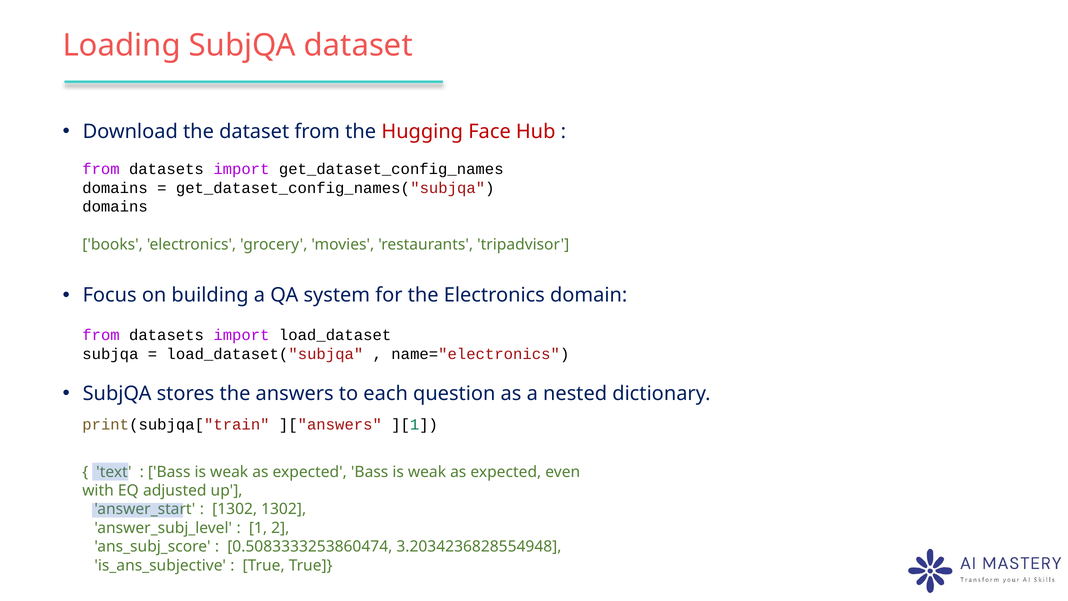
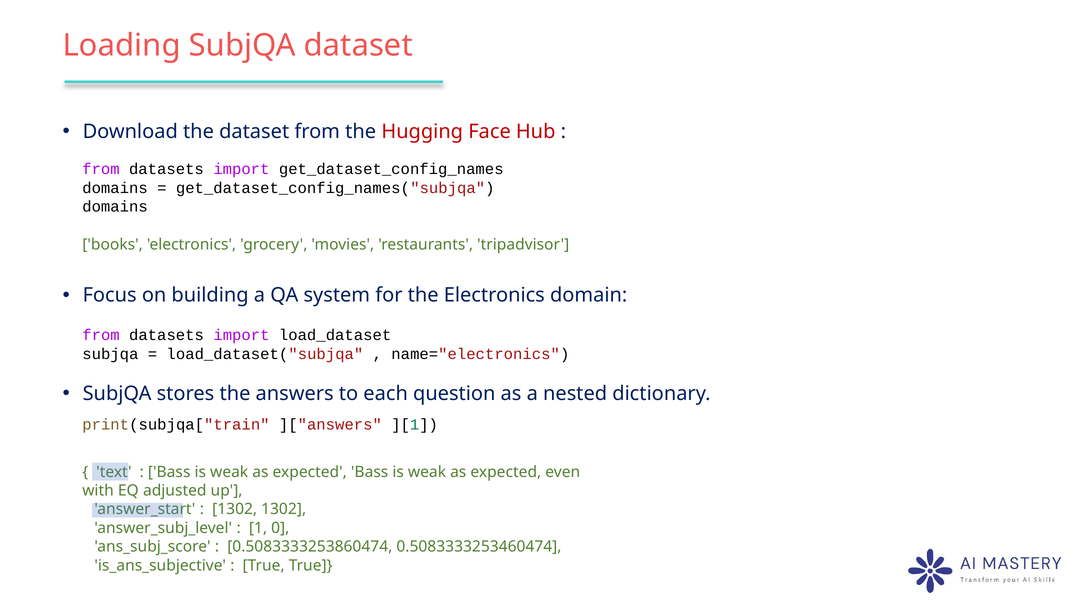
2: 2 -> 0
3.2034236828554948: 3.2034236828554948 -> 0.5083333253460474
